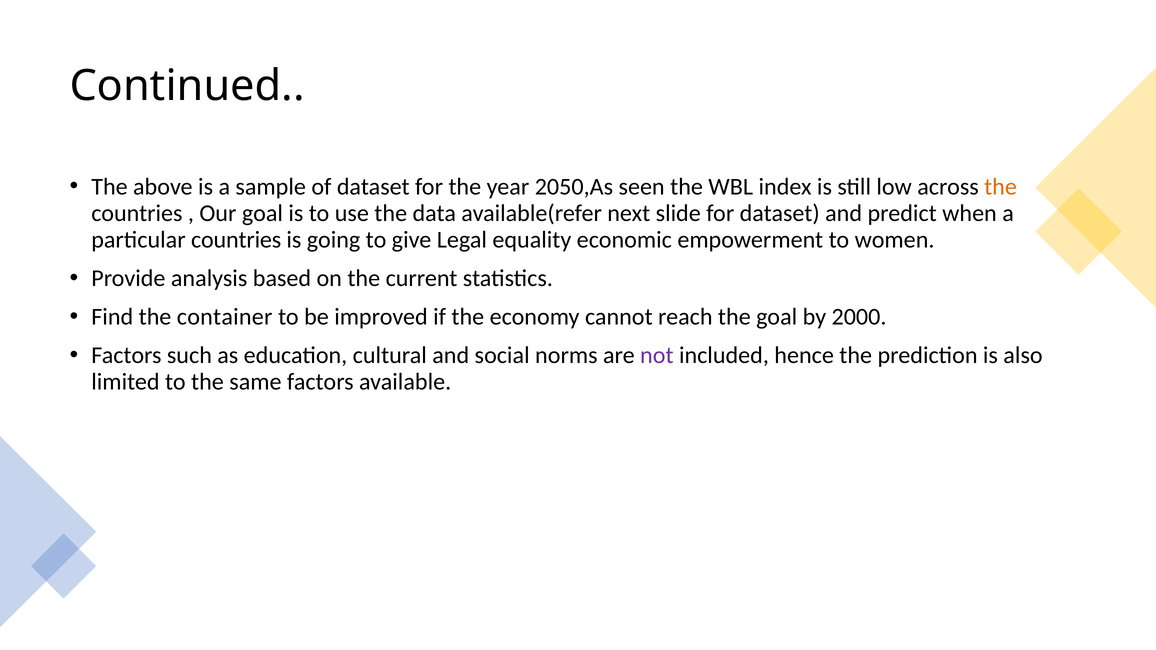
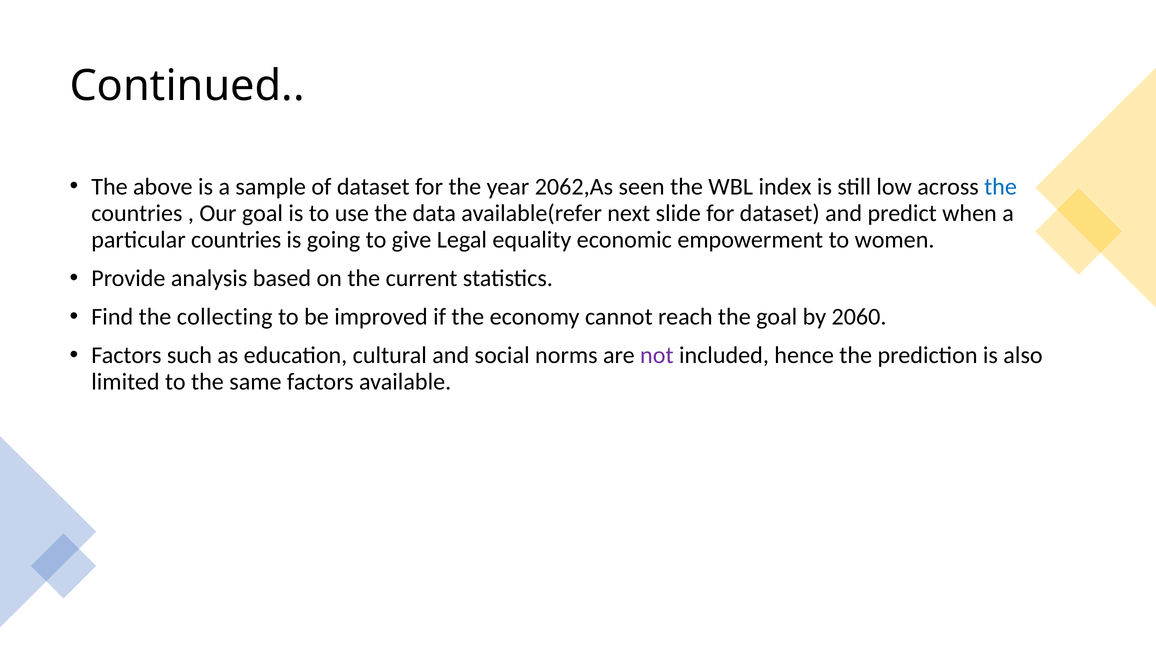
2050,As: 2050,As -> 2062,As
the at (1001, 187) colour: orange -> blue
container: container -> collecting
2000: 2000 -> 2060
